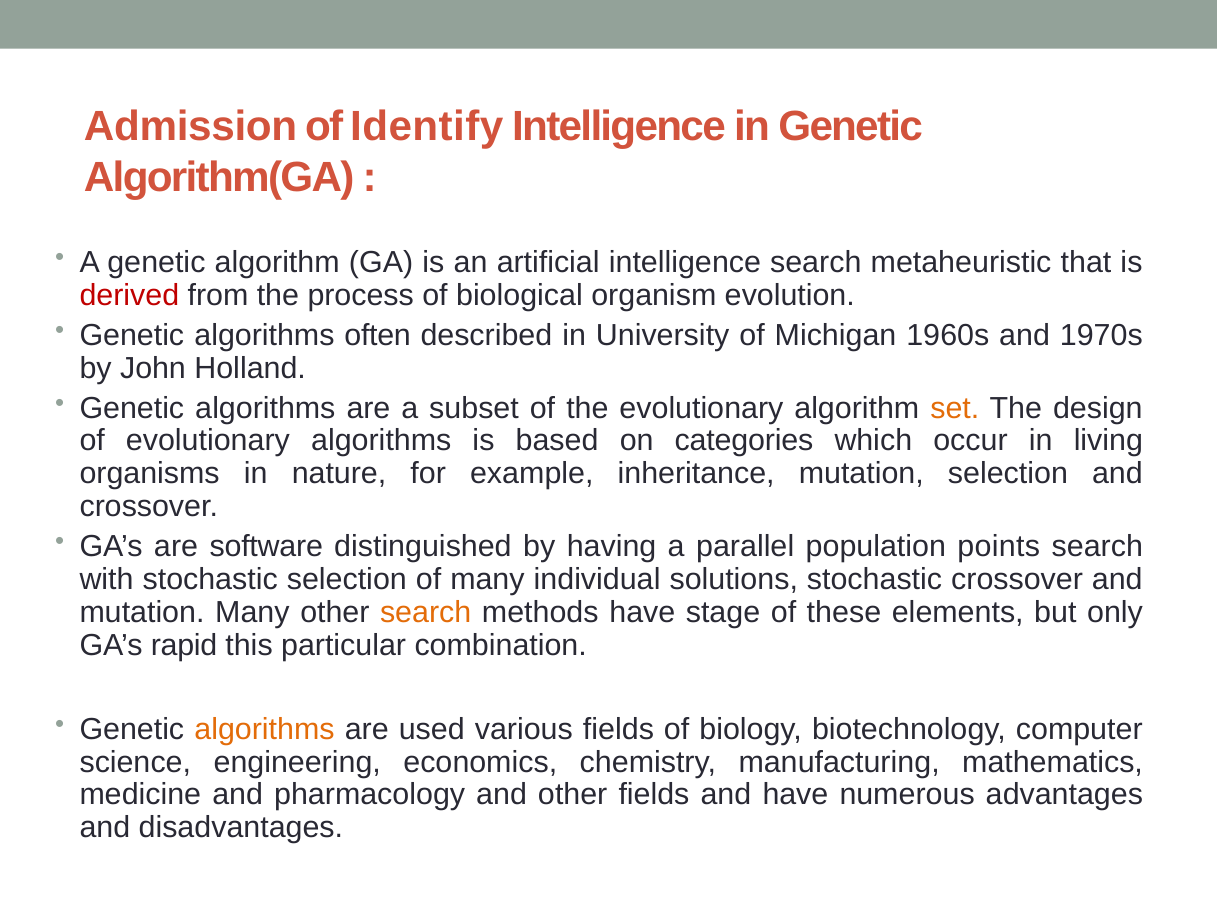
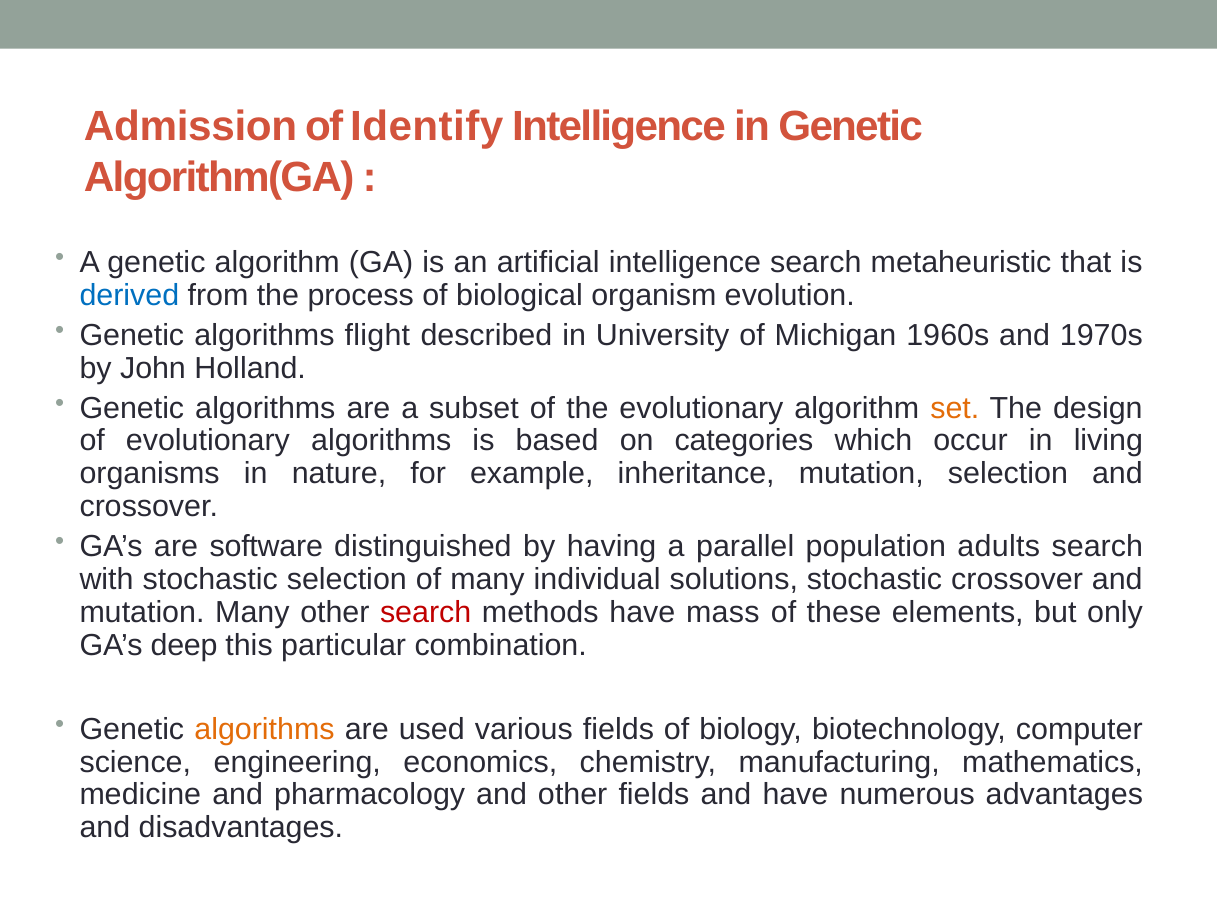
derived colour: red -> blue
often: often -> flight
points: points -> adults
search at (426, 613) colour: orange -> red
stage: stage -> mass
rapid: rapid -> deep
